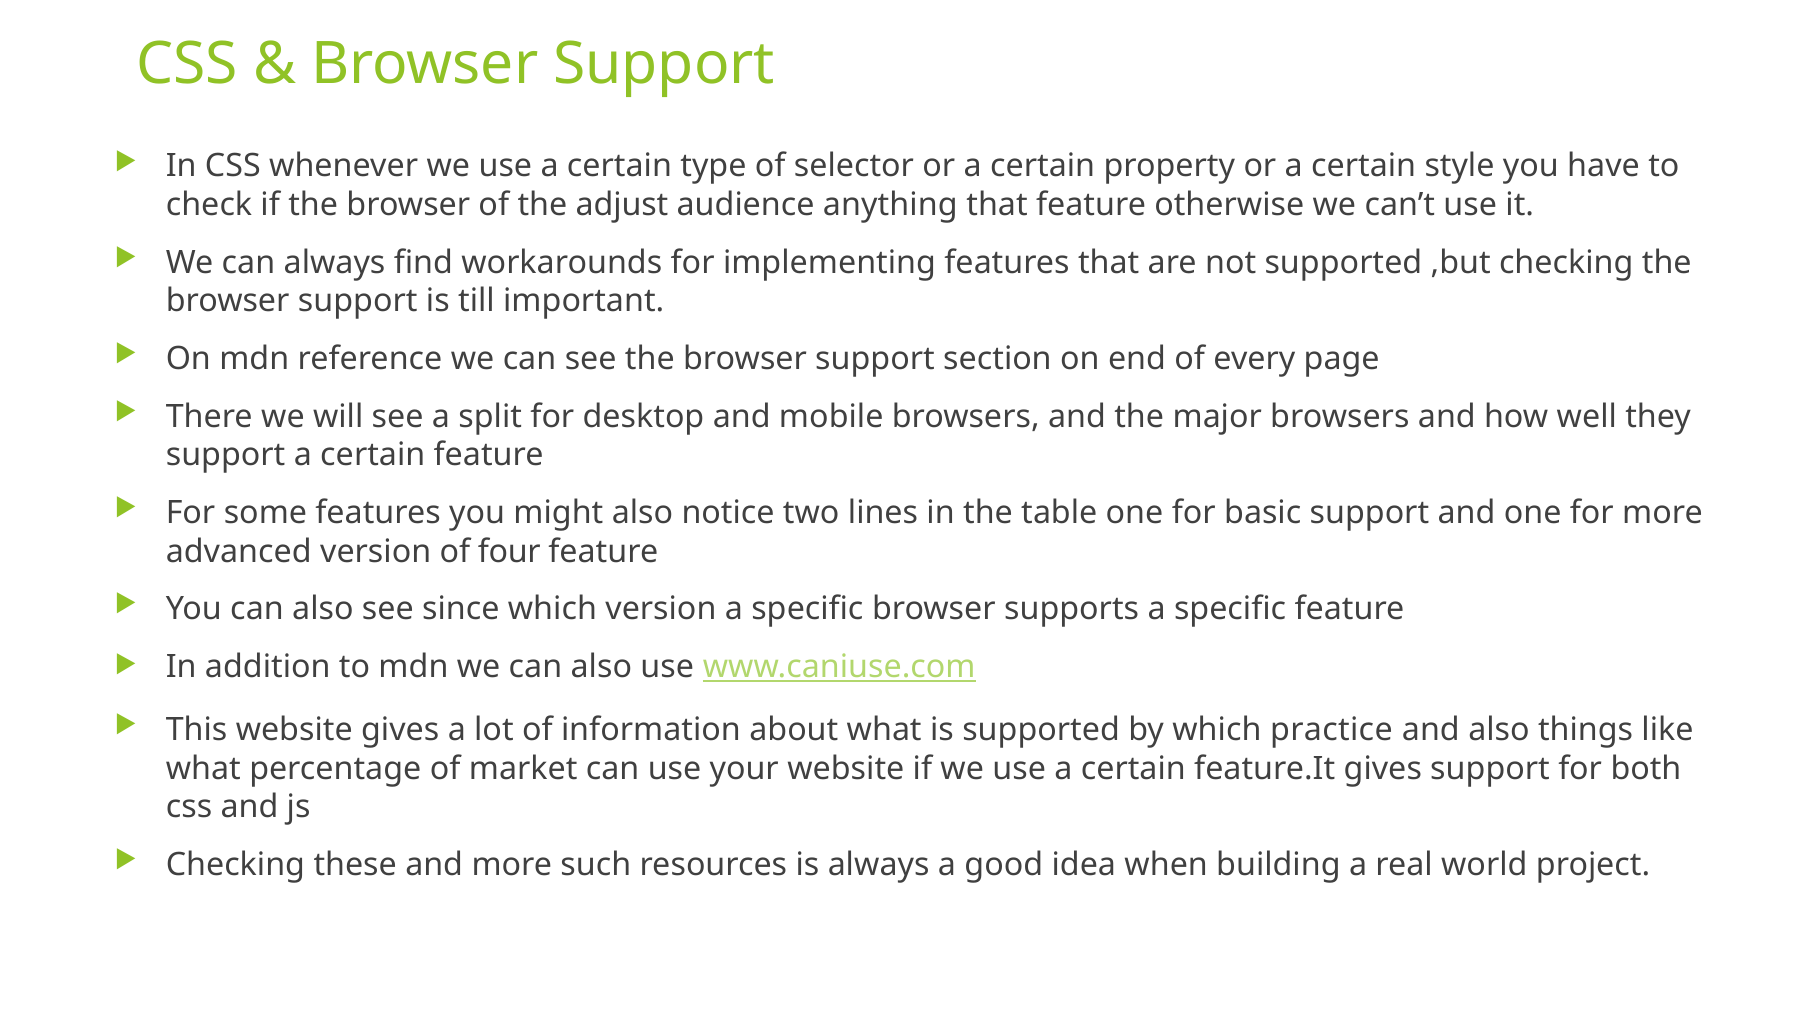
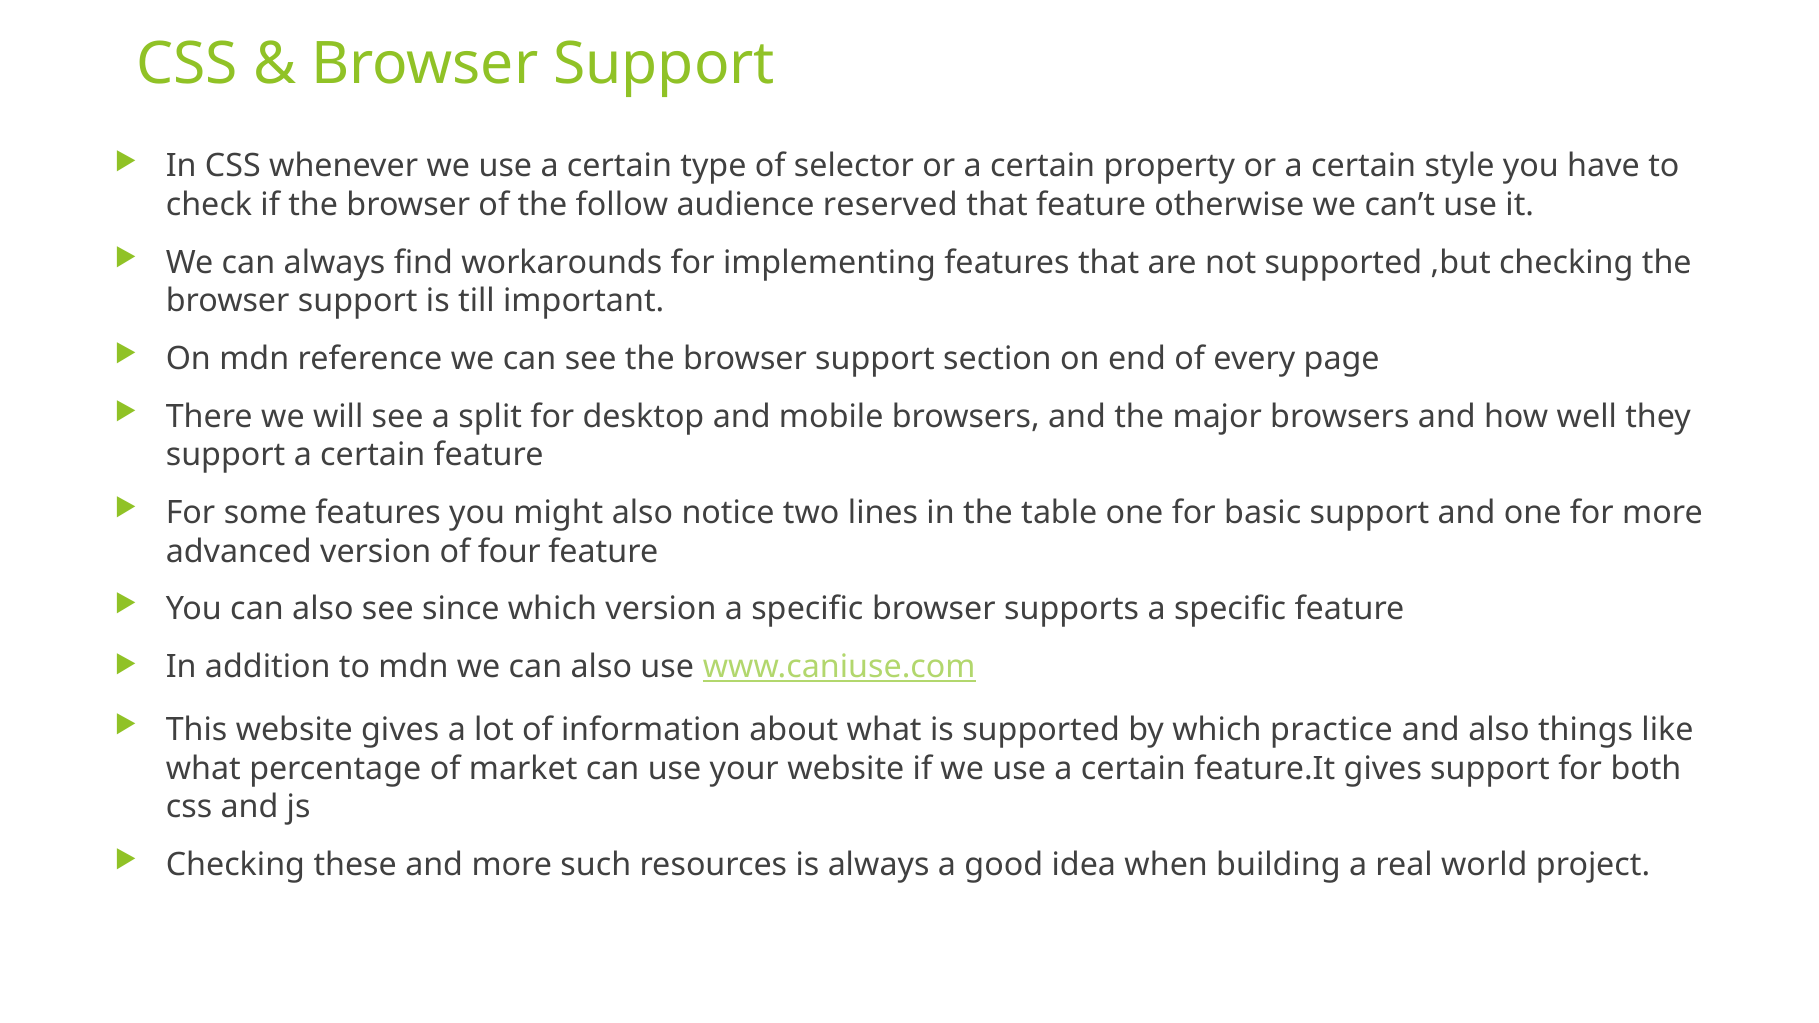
adjust: adjust -> follow
anything: anything -> reserved
